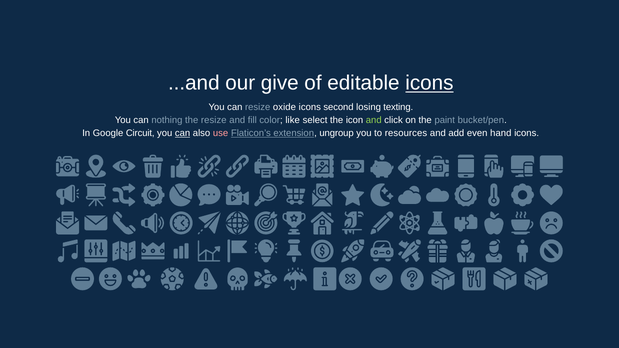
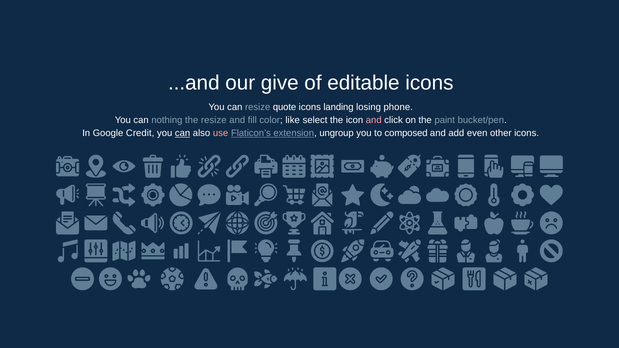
icons at (429, 83) underline: present -> none
oxide: oxide -> quote
second: second -> landing
texting: texting -> phone
and at (374, 120) colour: light green -> pink
Circuit: Circuit -> Credit
resources: resources -> composed
hand: hand -> other
